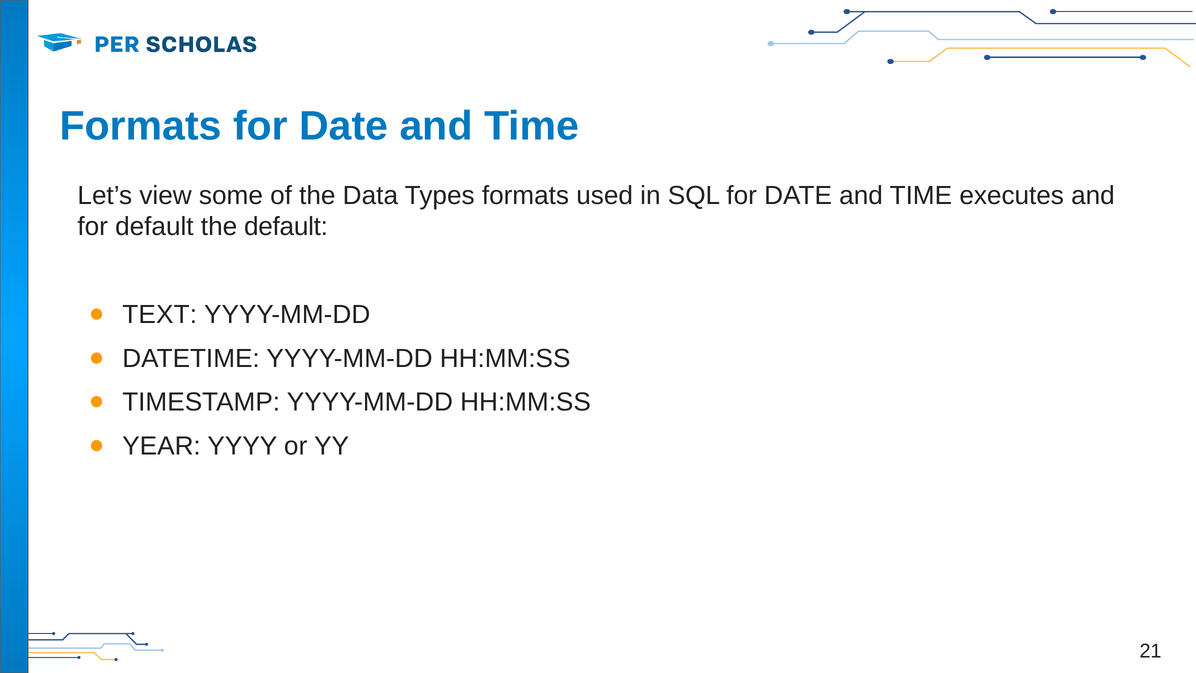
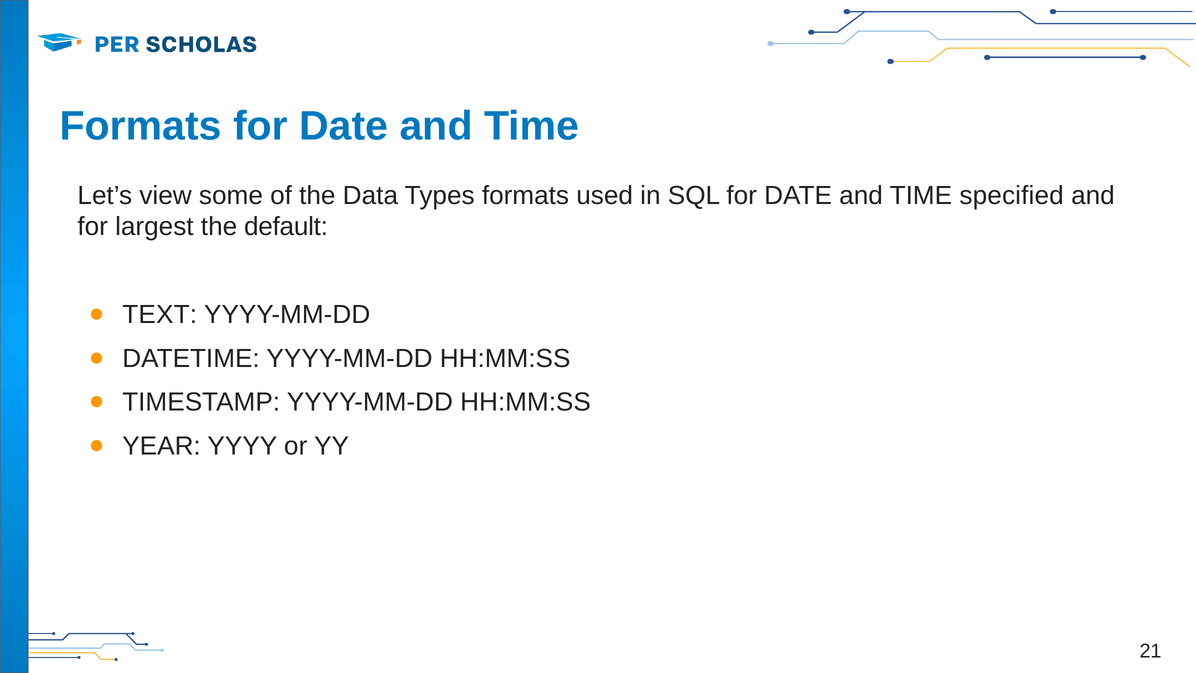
executes: executes -> specified
for default: default -> largest
